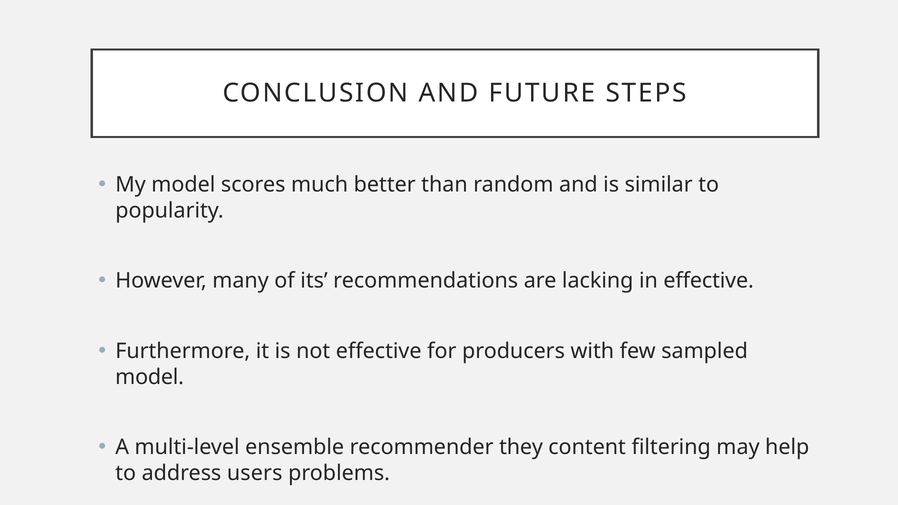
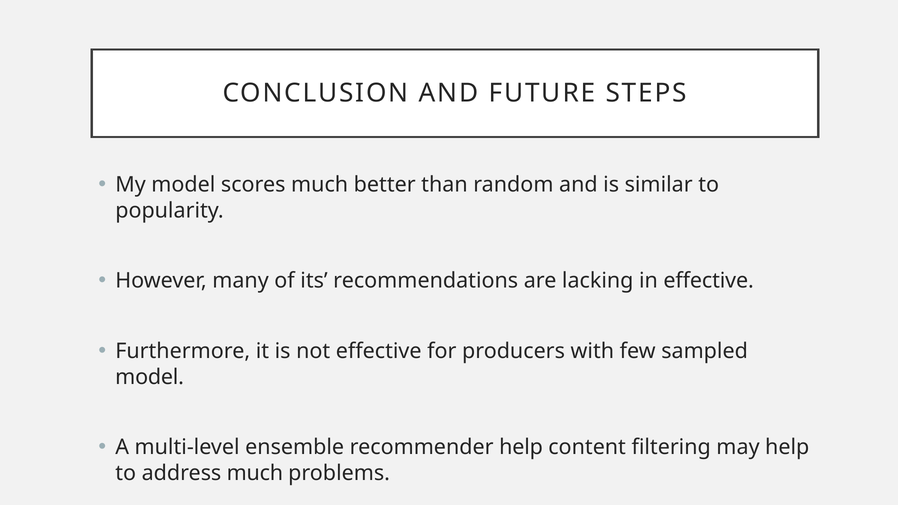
recommender they: they -> help
address users: users -> much
